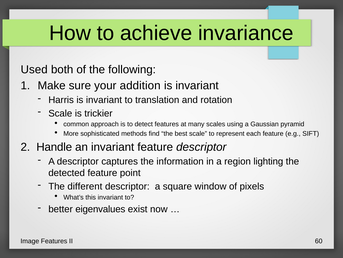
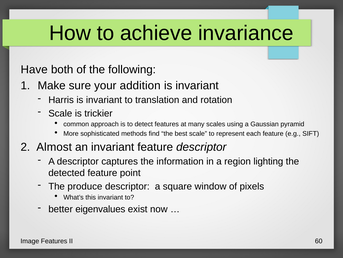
Used: Used -> Have
Handle: Handle -> Almost
different: different -> produce
